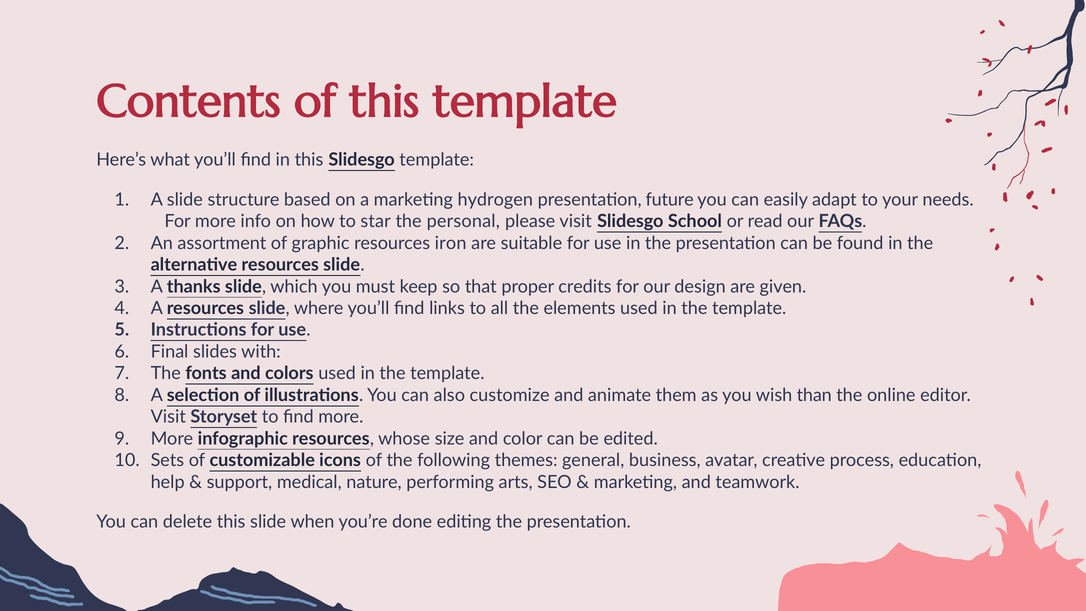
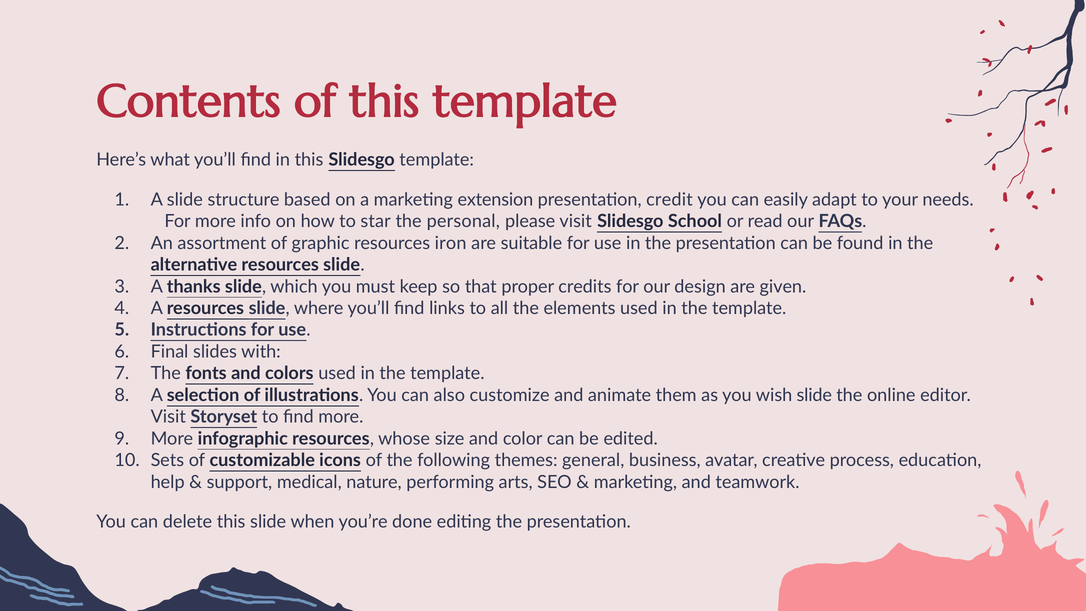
hydrogen: hydrogen -> extension
future: future -> credit
wish than: than -> slide
